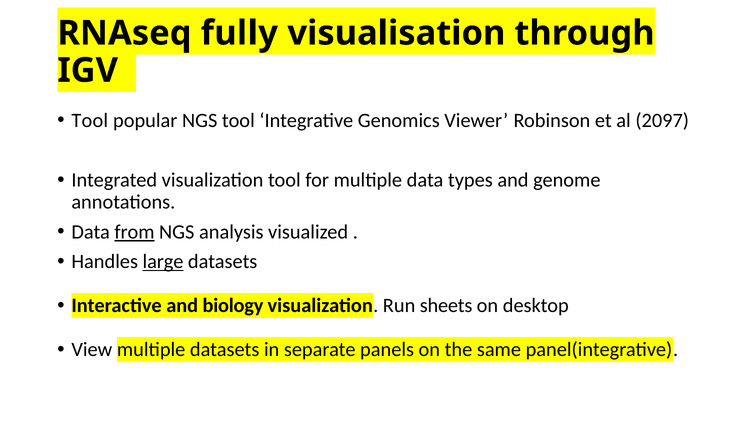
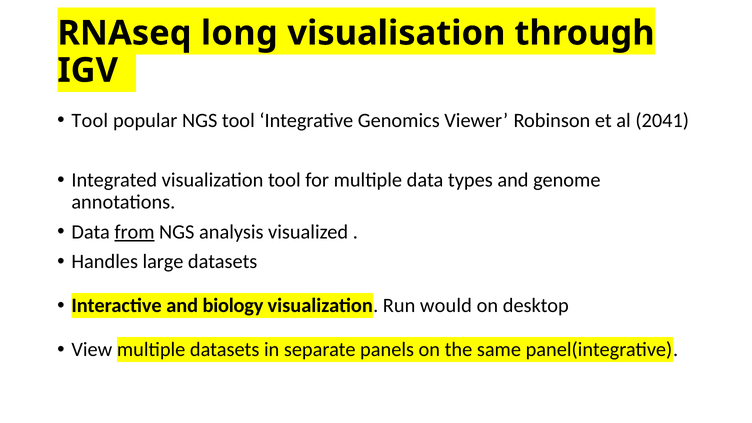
fully: fully -> long
2097: 2097 -> 2041
large underline: present -> none
sheets: sheets -> would
